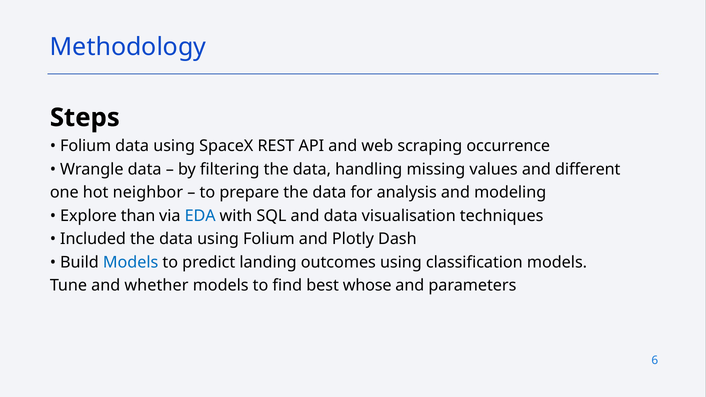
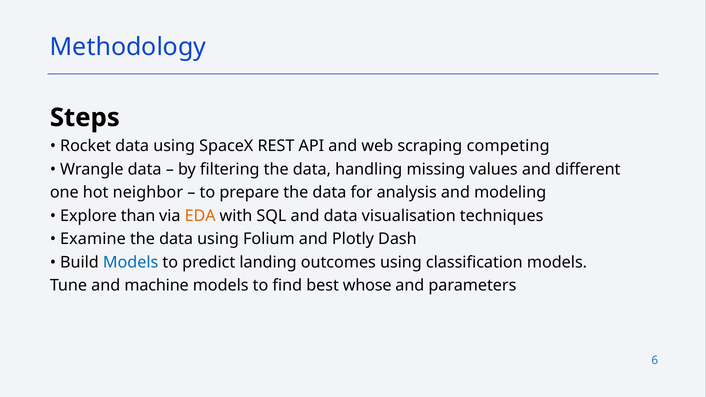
Folium at (86, 146): Folium -> Rocket
occurrence: occurrence -> competing
EDA colour: blue -> orange
Included: Included -> Examine
whether: whether -> machine
